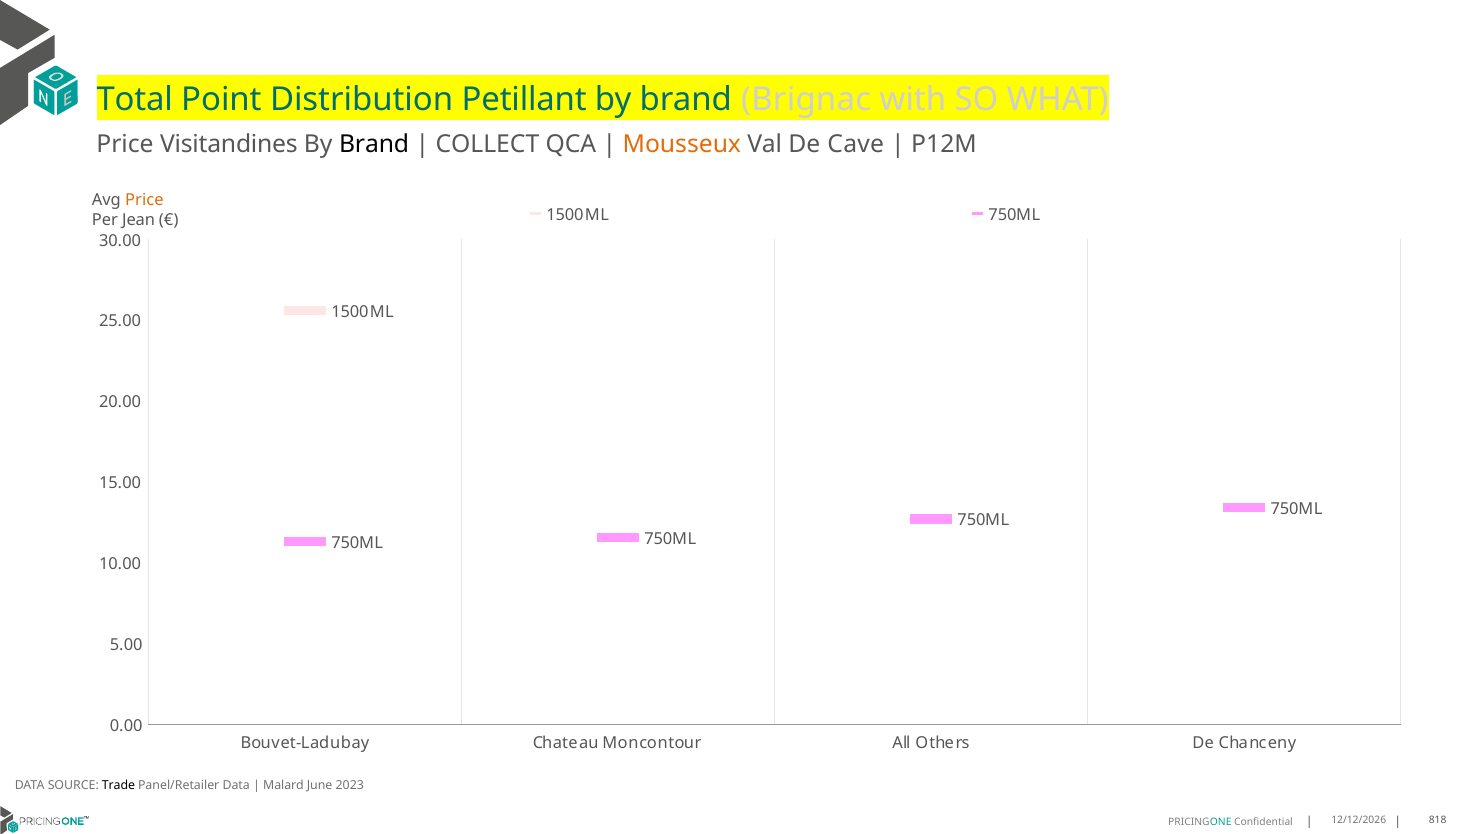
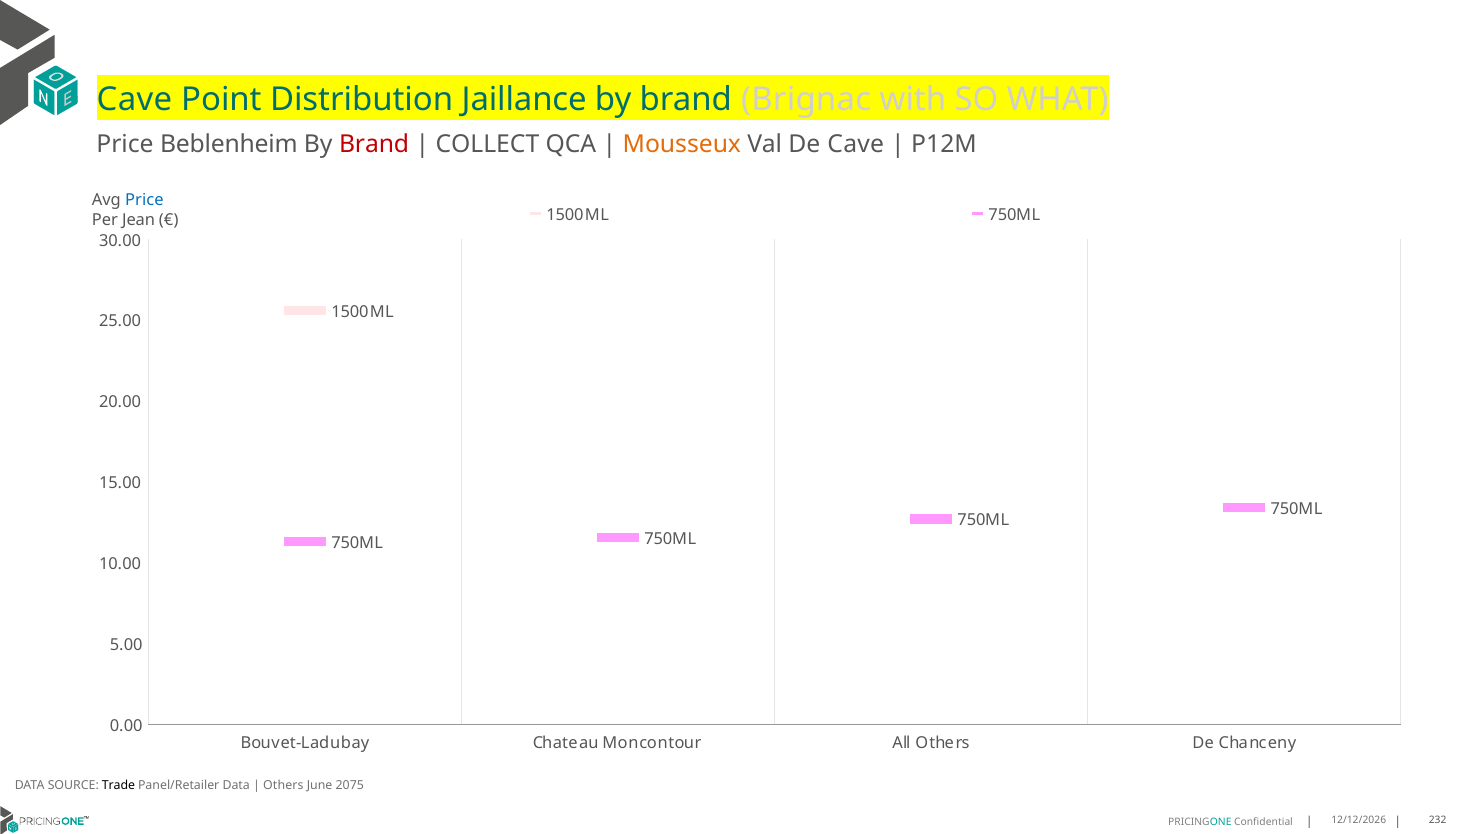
Total at (135, 100): Total -> Cave
Petillant: Petillant -> Jaillance
Visitandines: Visitandines -> Beblenheim
Brand at (374, 145) colour: black -> red
Price at (144, 200) colour: orange -> blue
Malard at (283, 786): Malard -> Others
2023: 2023 -> 2075
818: 818 -> 232
